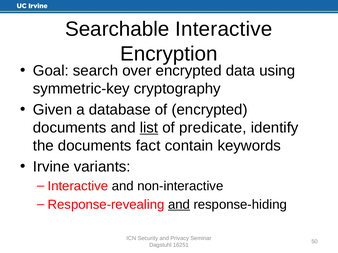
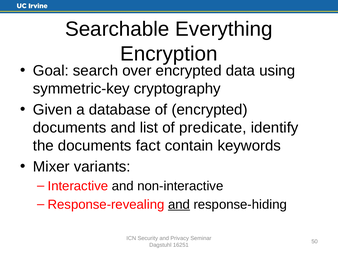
Searchable Interactive: Interactive -> Everything
list underline: present -> none
Irvine: Irvine -> Mixer
